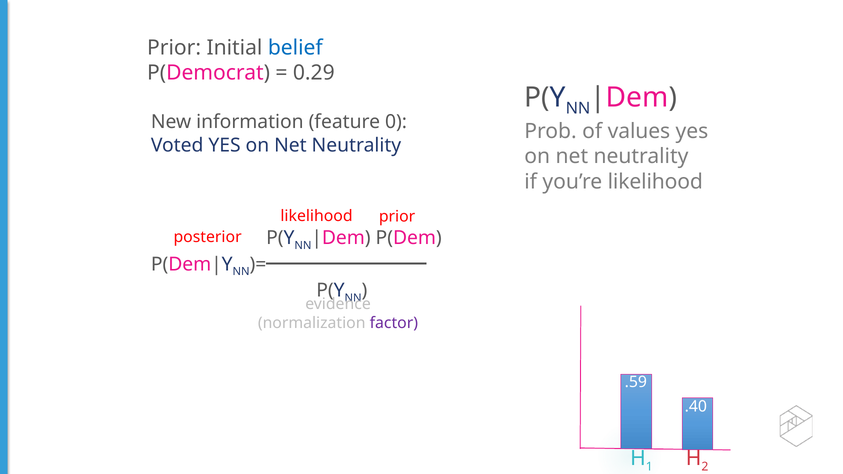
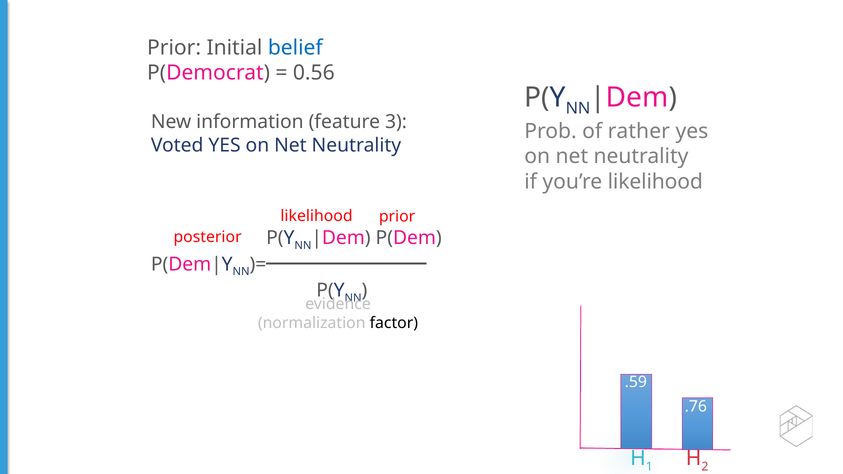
0.29: 0.29 -> 0.56
0: 0 -> 3
values: values -> rather
factor colour: purple -> black
.40: .40 -> .76
